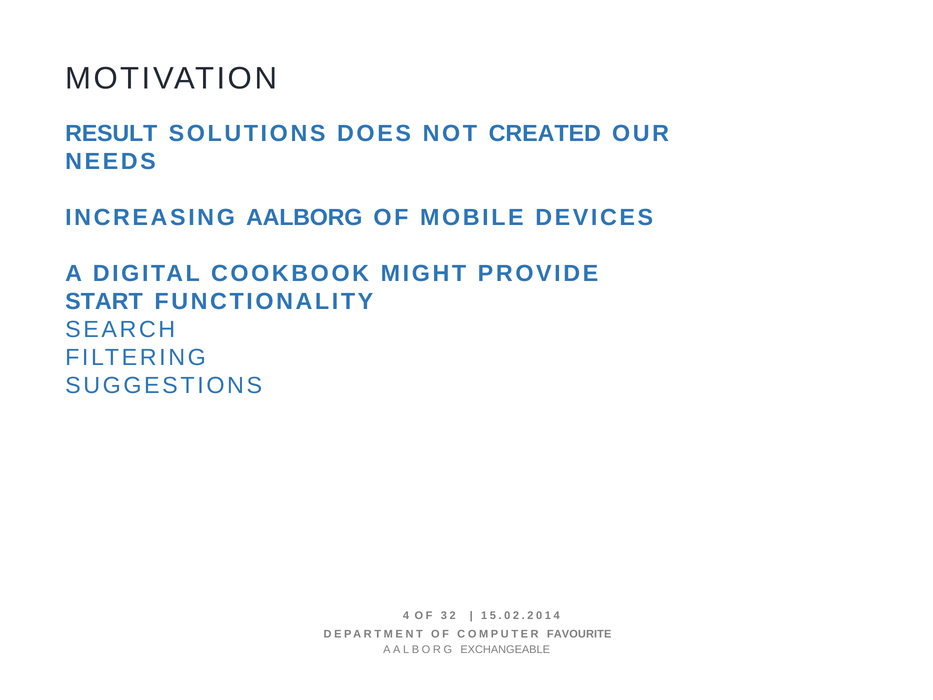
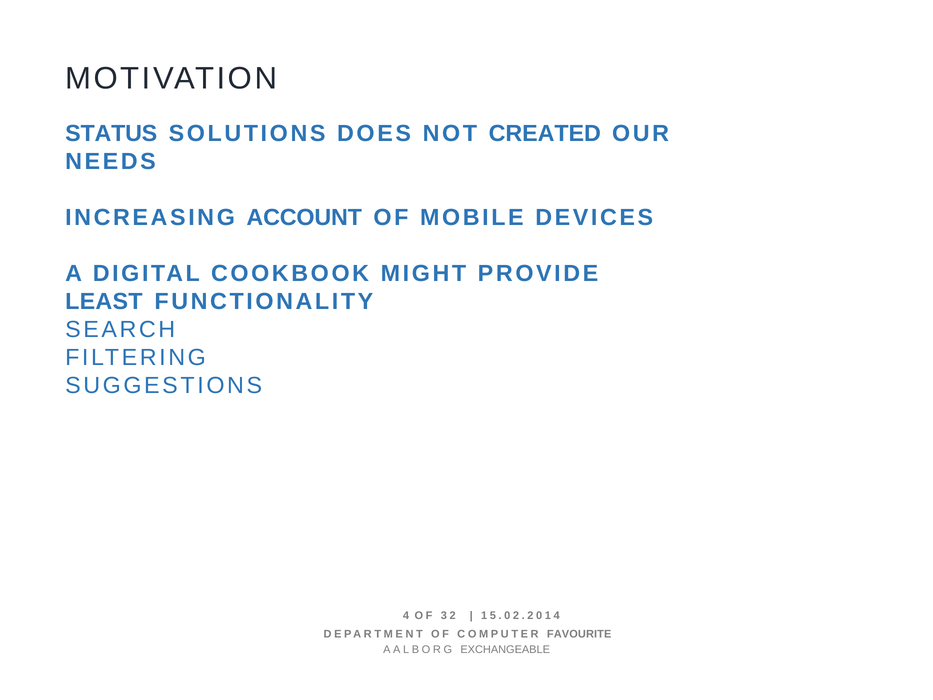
RESULT: RESULT -> STATUS
INCREASING AALBORG: AALBORG -> ACCOUNT
START: START -> LEAST
